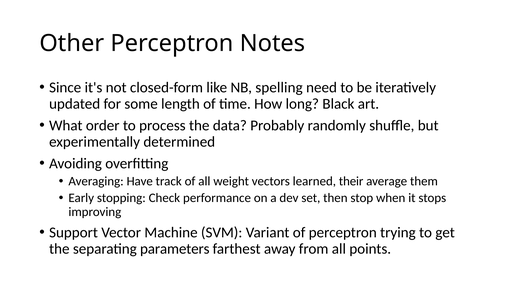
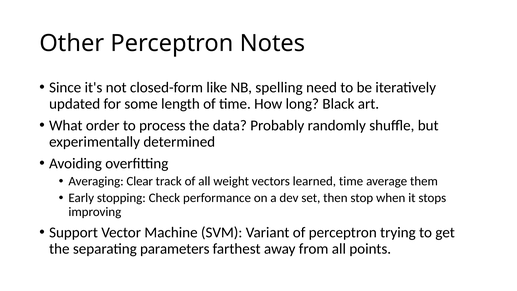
Have: Have -> Clear
learned their: their -> time
